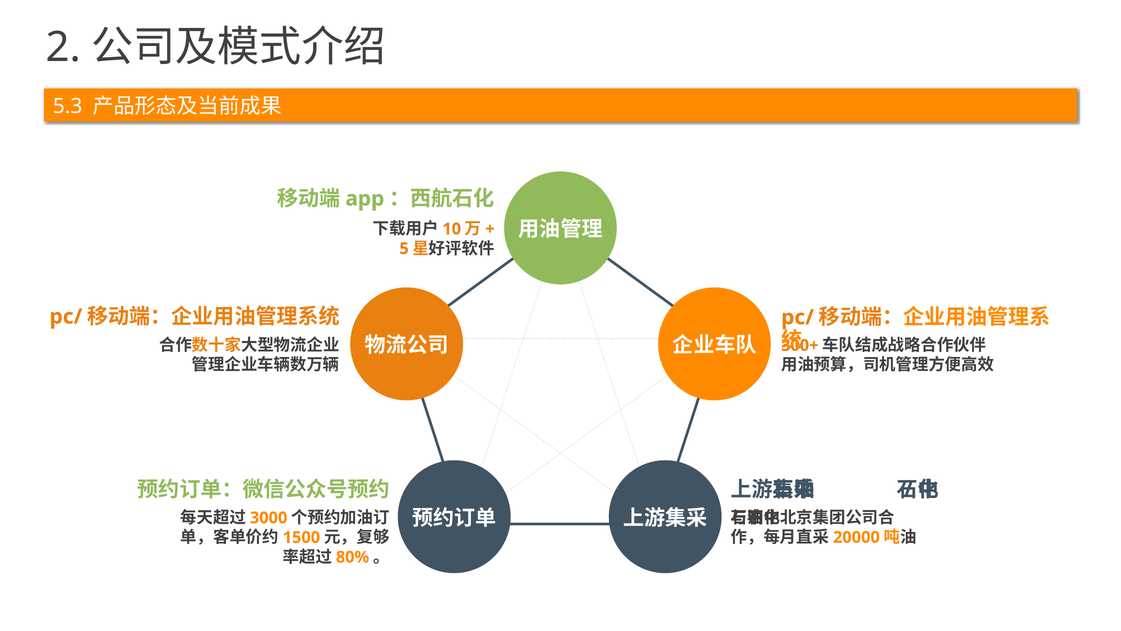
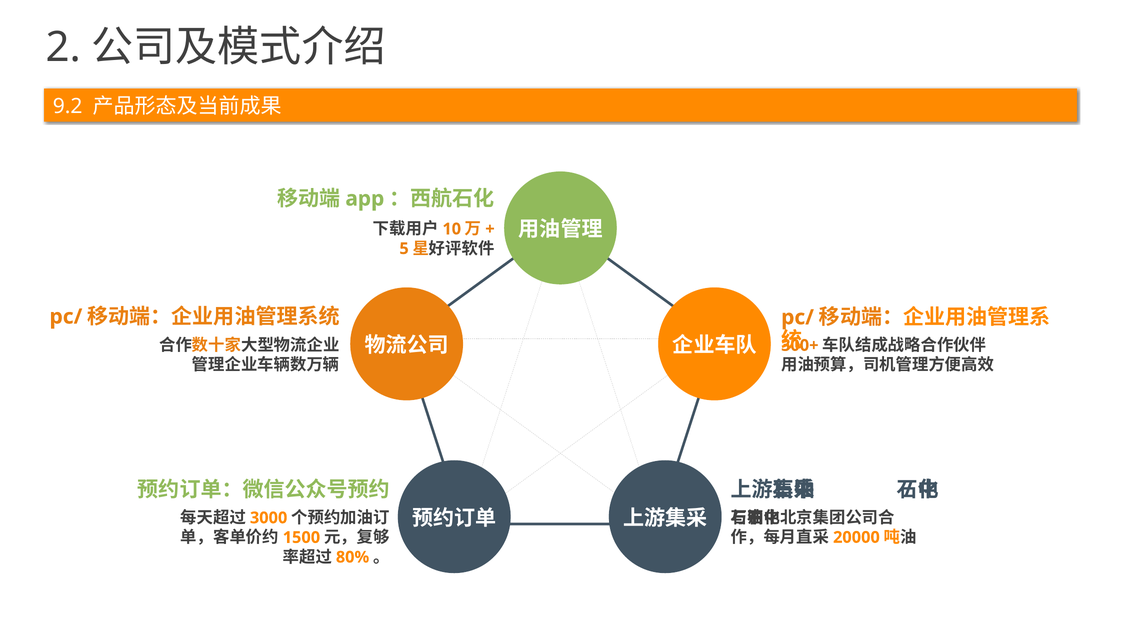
5.3: 5.3 -> 9.2
